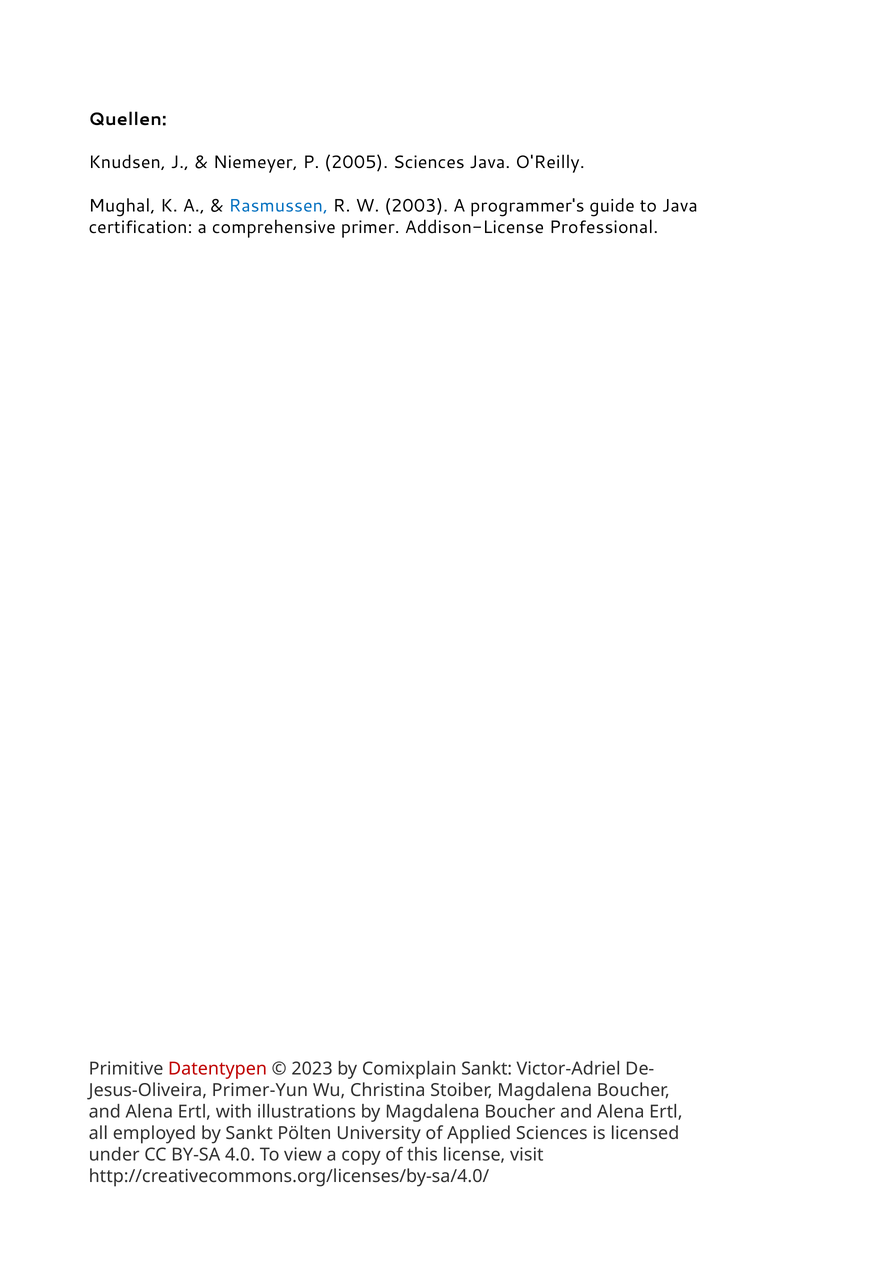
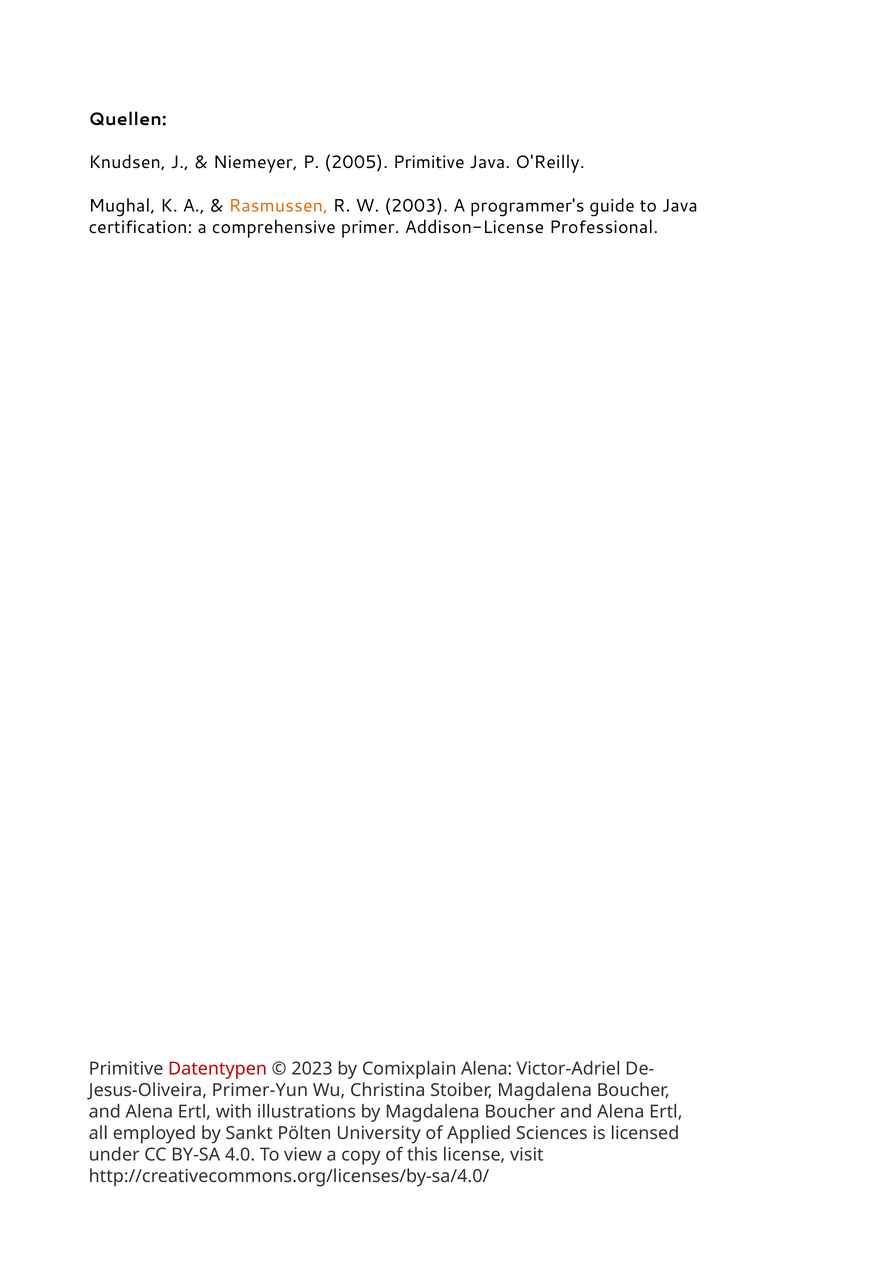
2005 Sciences: Sciences -> Primitive
Rasmussen colour: blue -> orange
Comixplain Sankt: Sankt -> Alena
